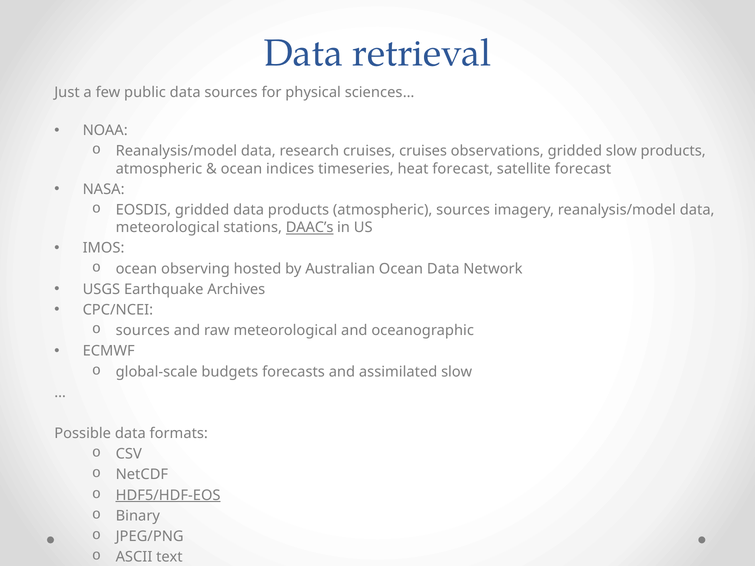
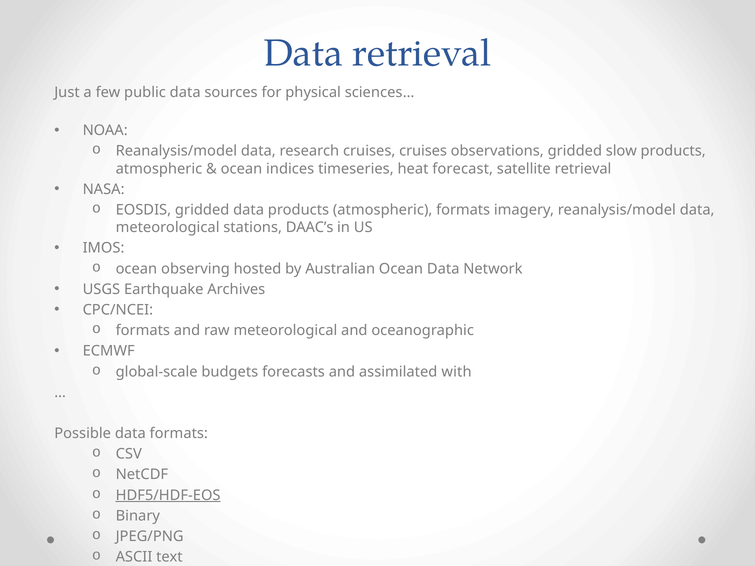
satellite forecast: forecast -> retrieval
atmospheric sources: sources -> formats
DAAC’s underline: present -> none
sources at (143, 331): sources -> formats
assimilated slow: slow -> with
